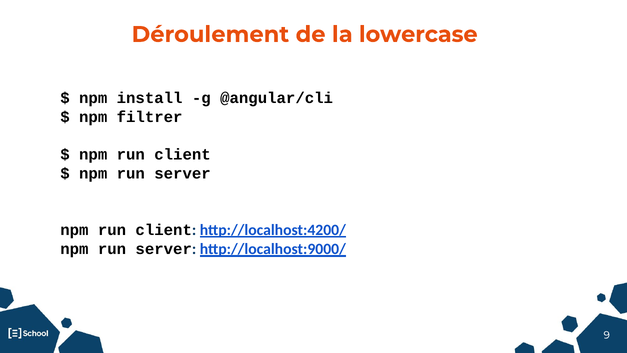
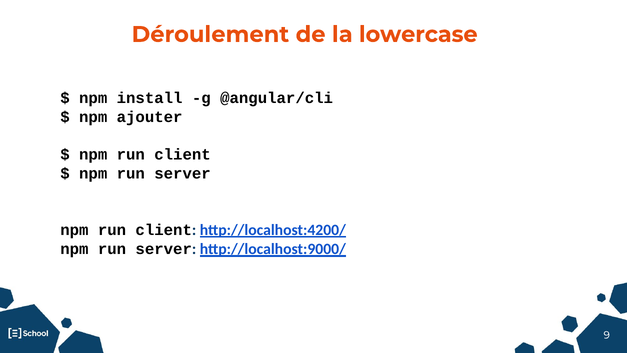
filtrer: filtrer -> ajouter
